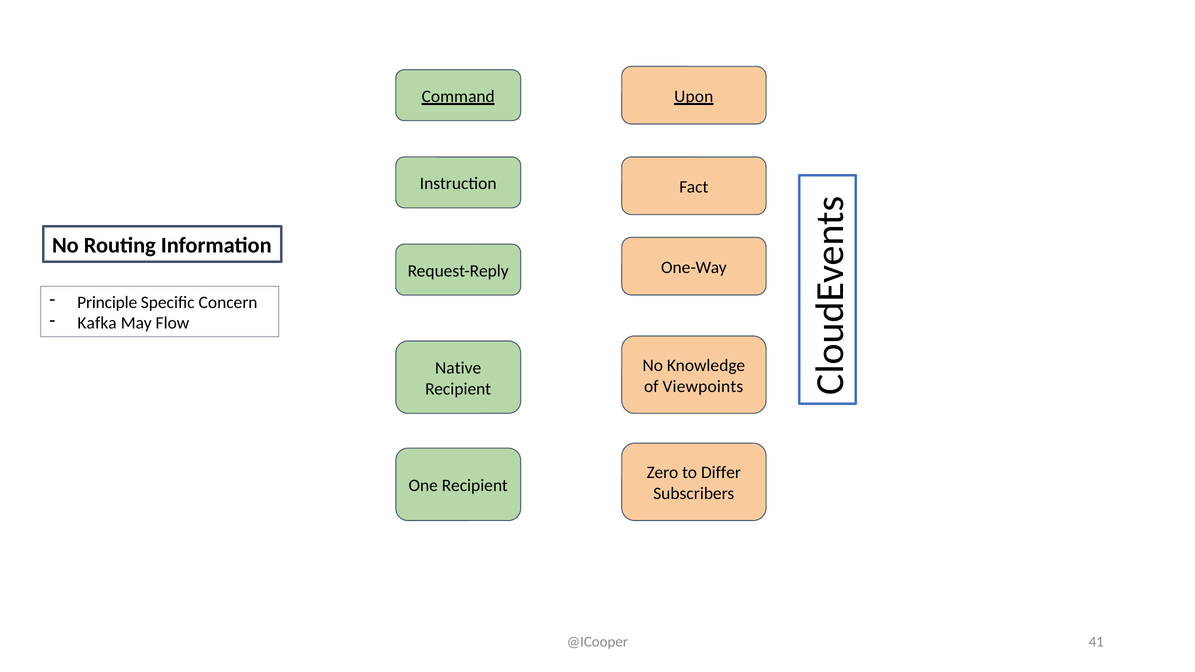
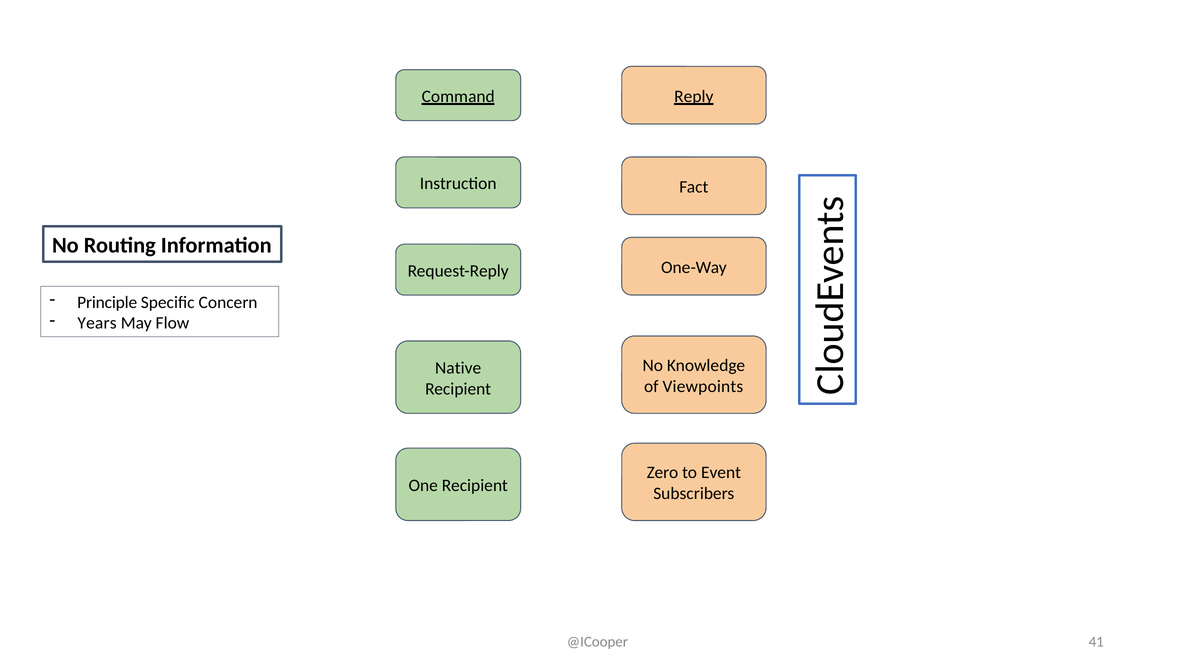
Upon: Upon -> Reply
Kafka: Kafka -> Years
Differ: Differ -> Event
